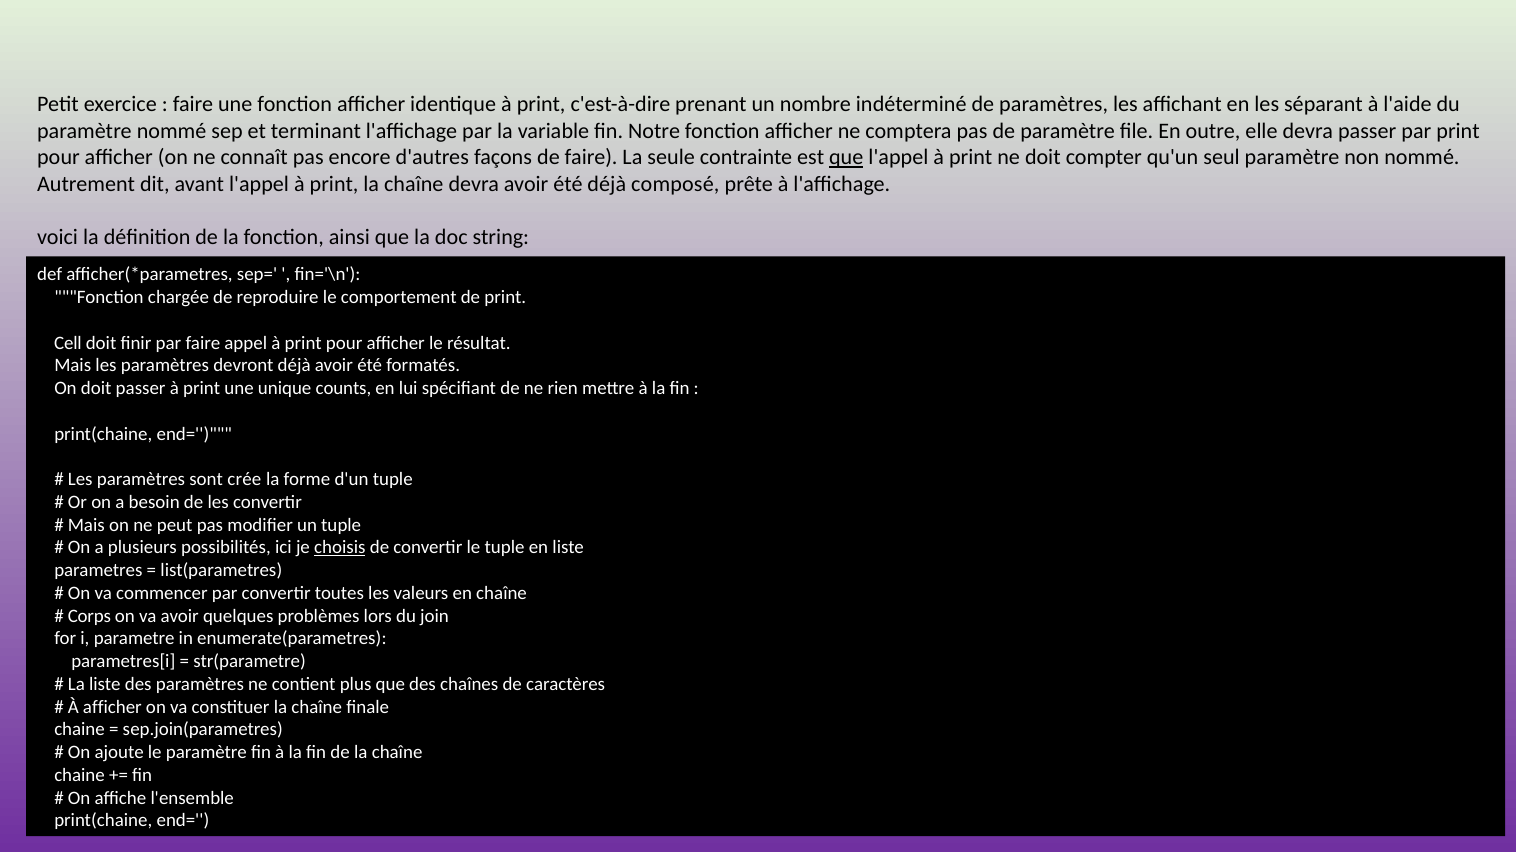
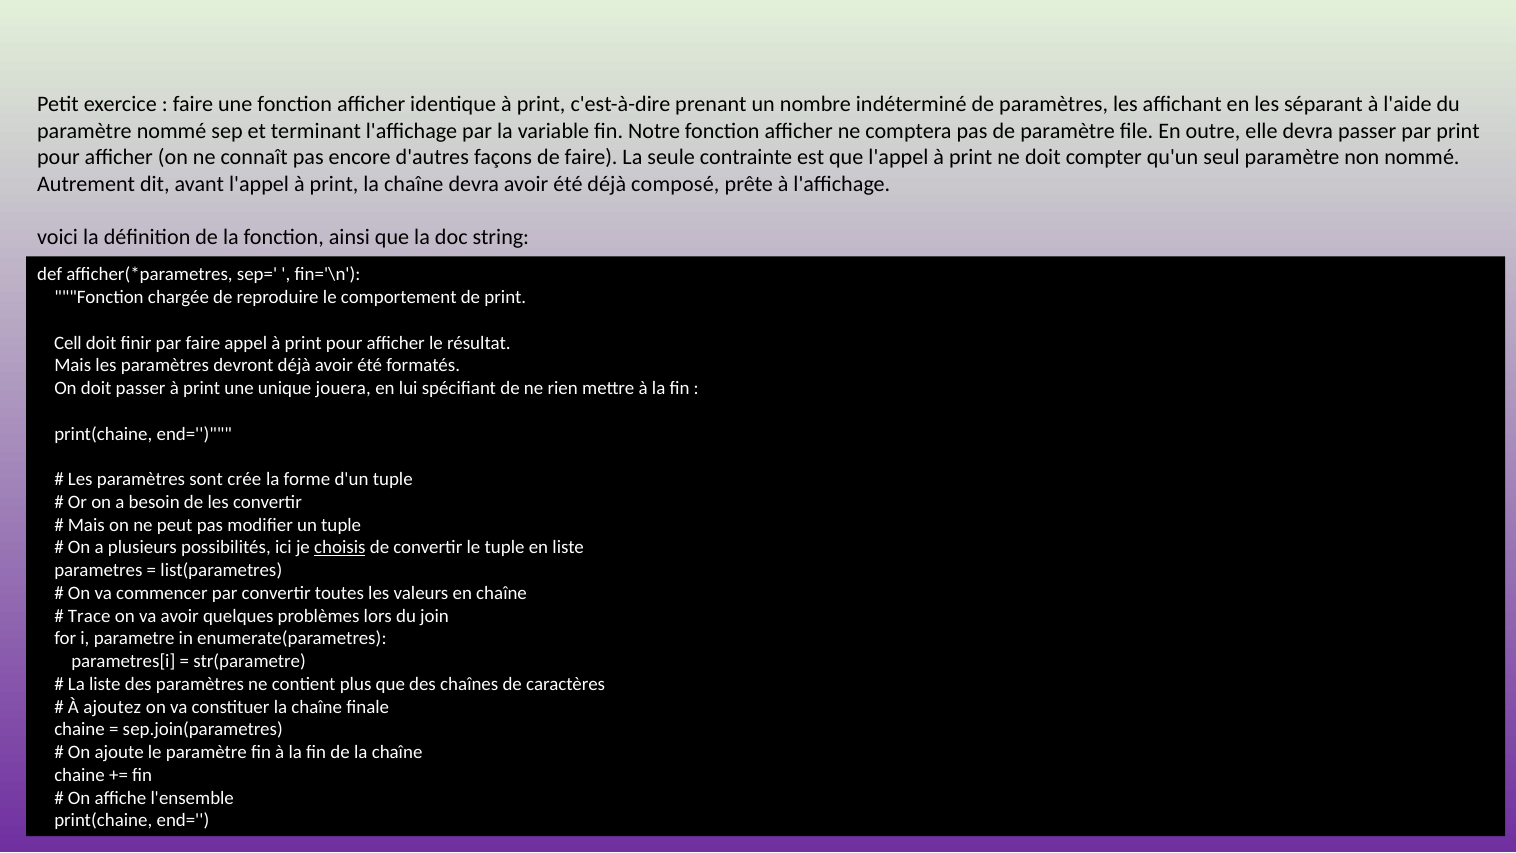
que at (846, 158) underline: present -> none
counts: counts -> jouera
Corps: Corps -> Trace
À afficher: afficher -> ajoutez
